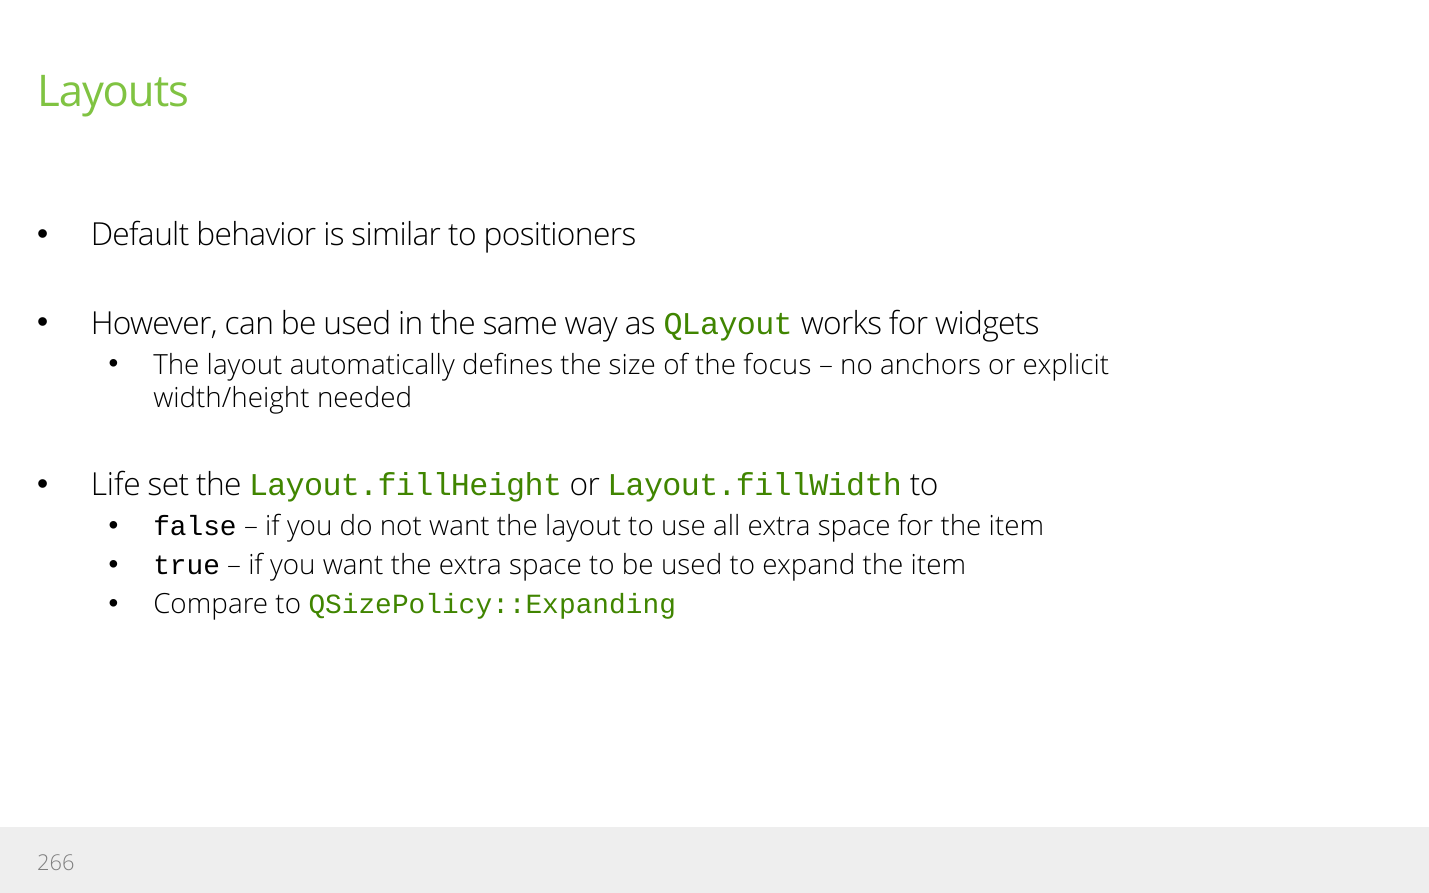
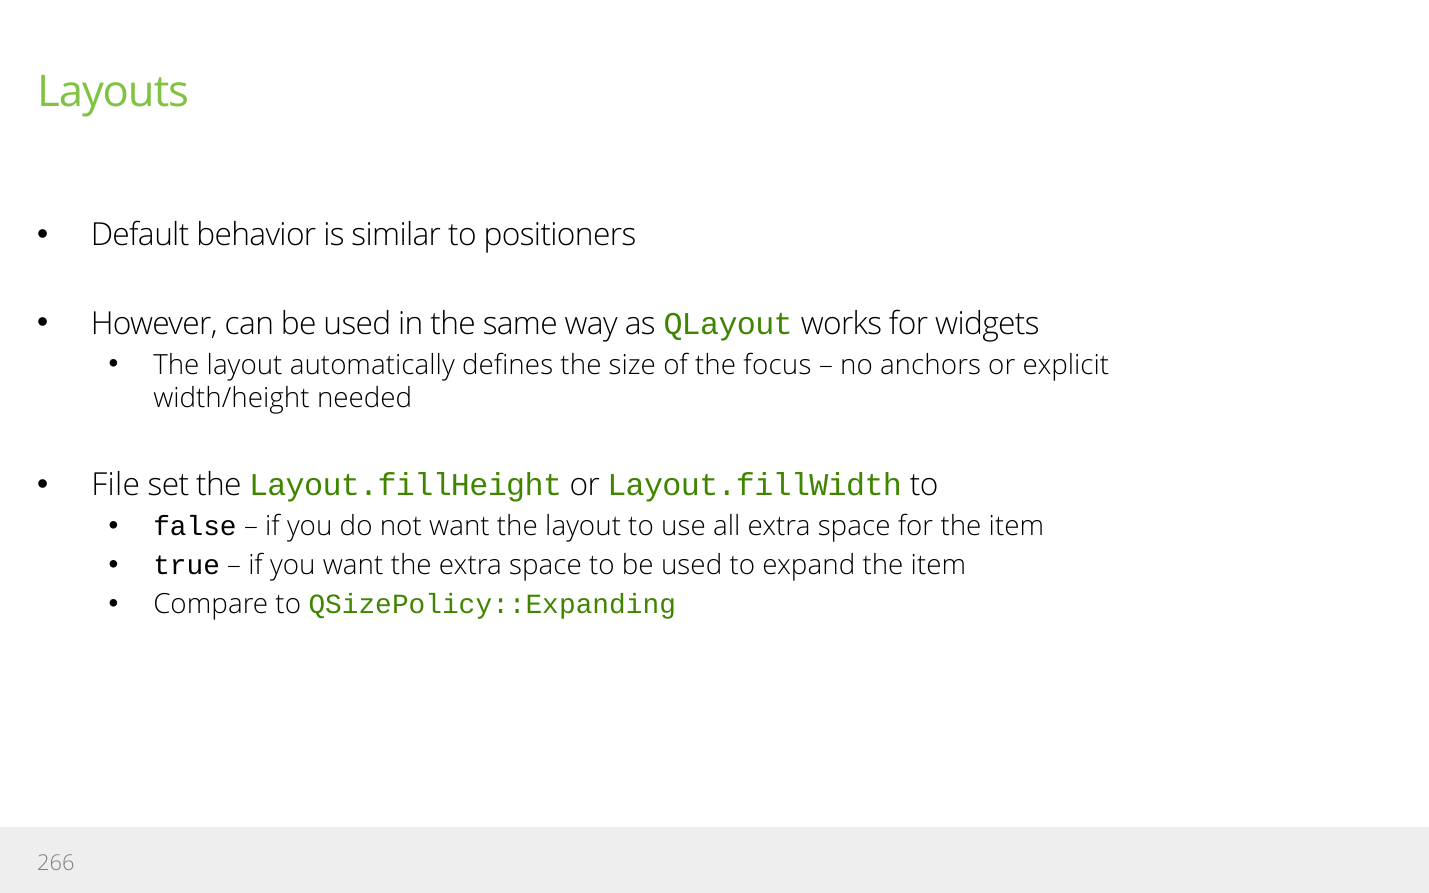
Life: Life -> File
